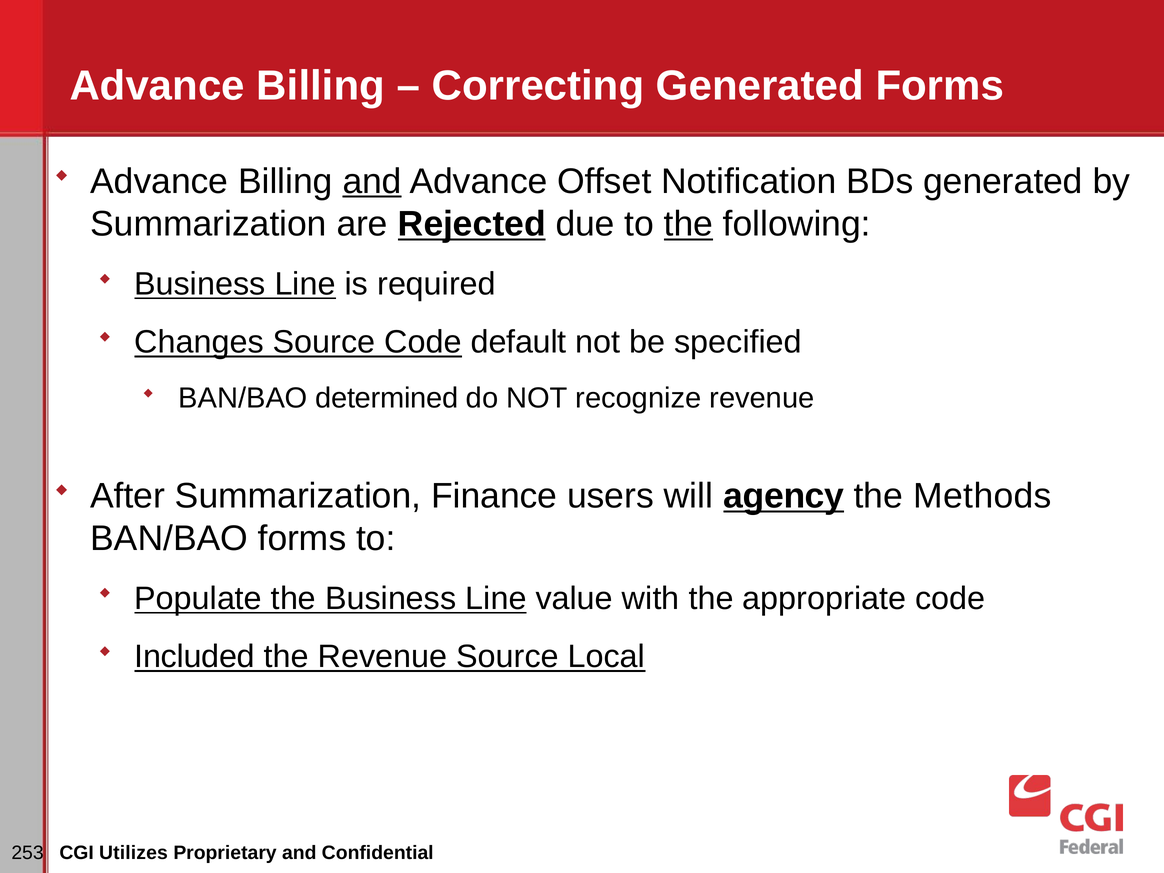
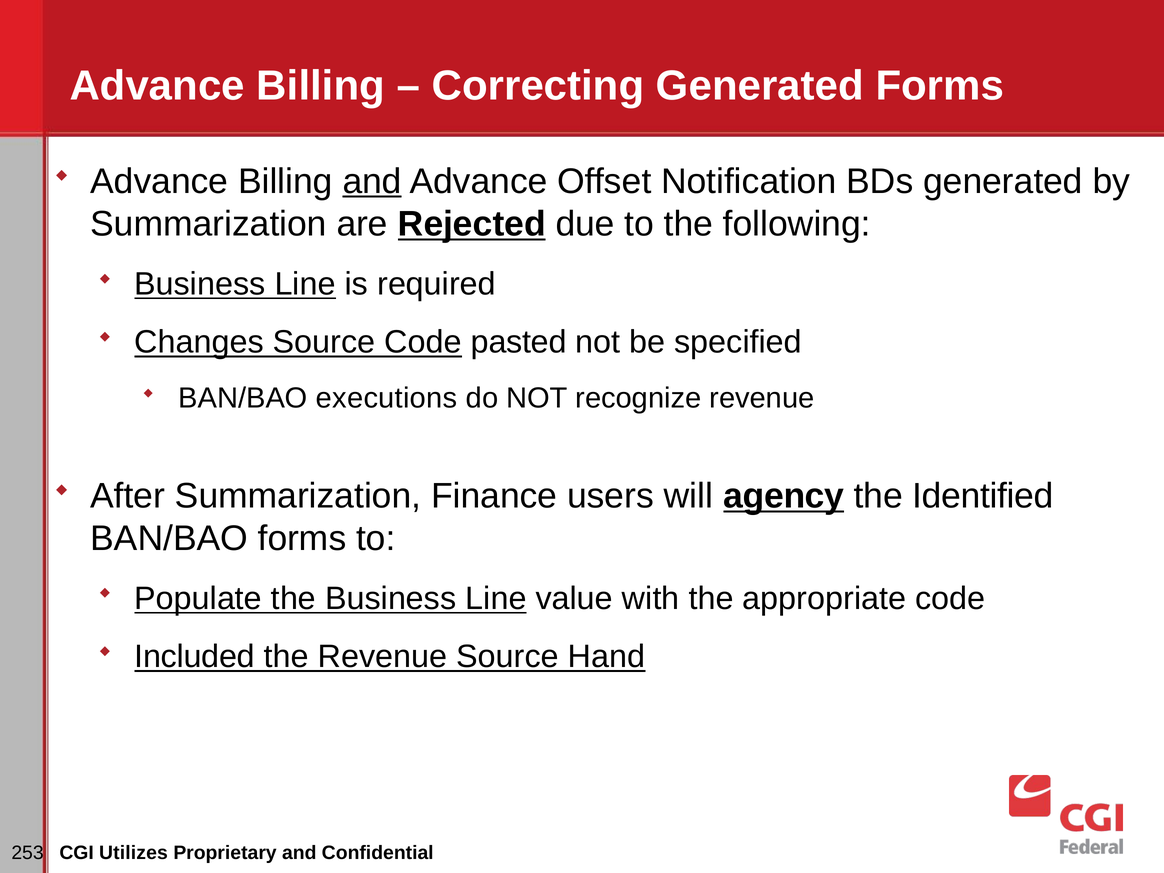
the at (688, 224) underline: present -> none
default: default -> pasted
determined: determined -> executions
Methods: Methods -> Identified
Local: Local -> Hand
